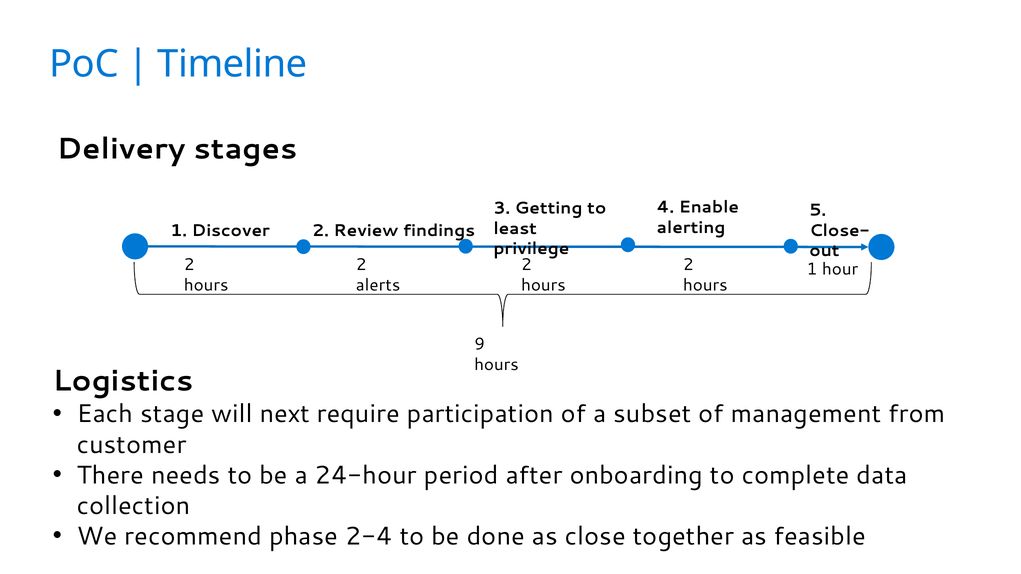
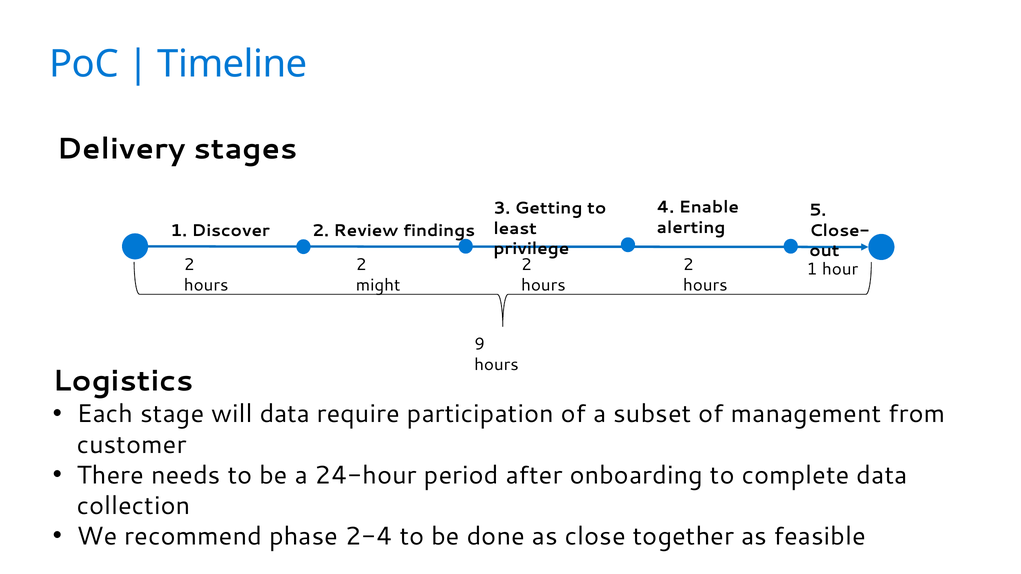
alerts: alerts -> might
will next: next -> data
